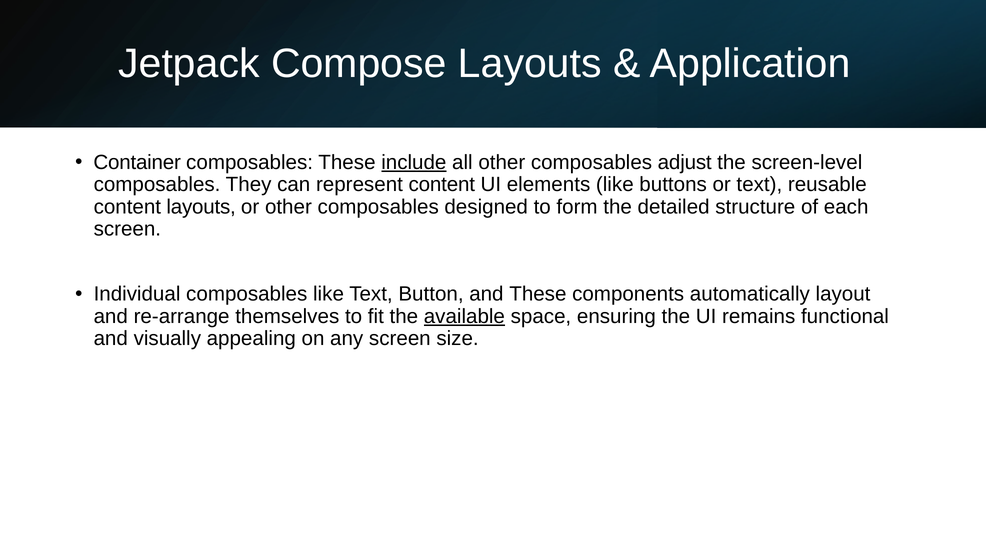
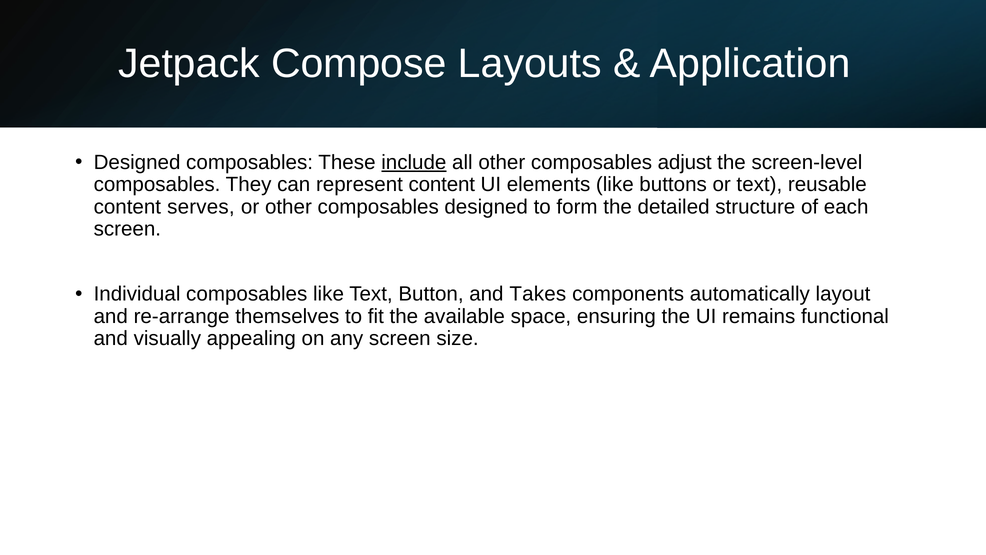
Container at (137, 162): Container -> Designed
content layouts: layouts -> serves
and These: These -> Takes
available underline: present -> none
